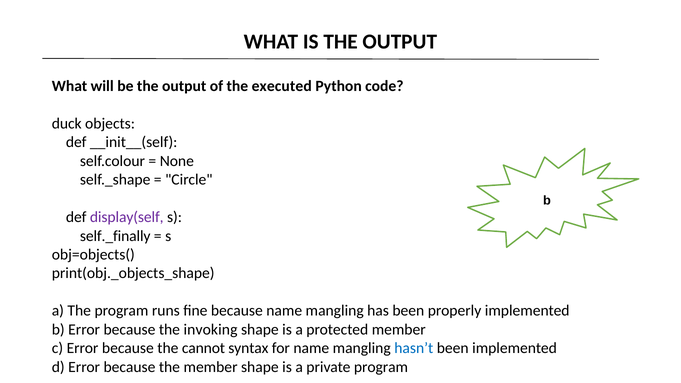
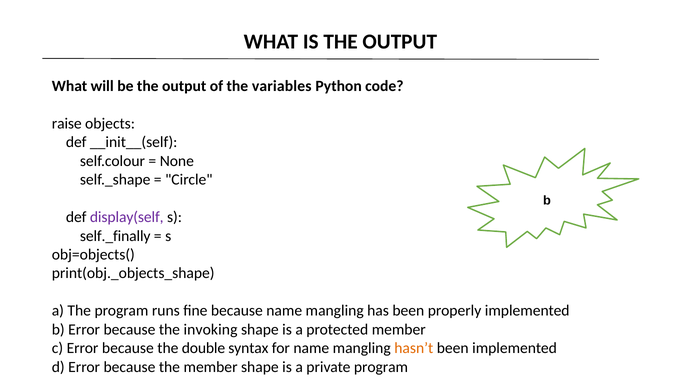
executed: executed -> variables
duck: duck -> raise
cannot: cannot -> double
hasn’t colour: blue -> orange
